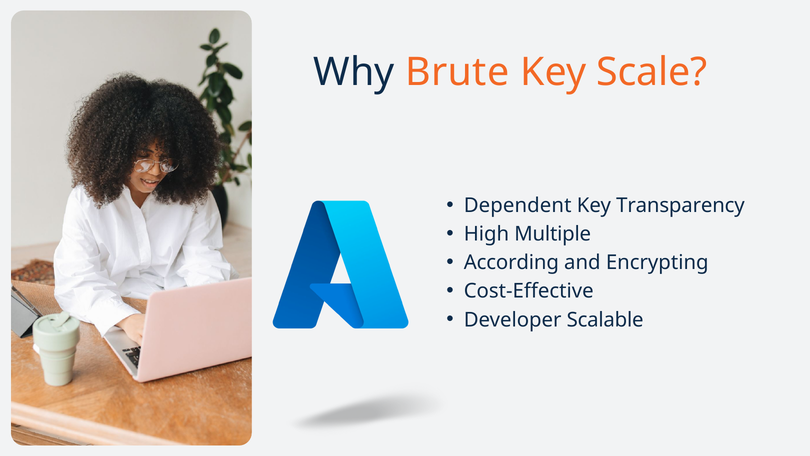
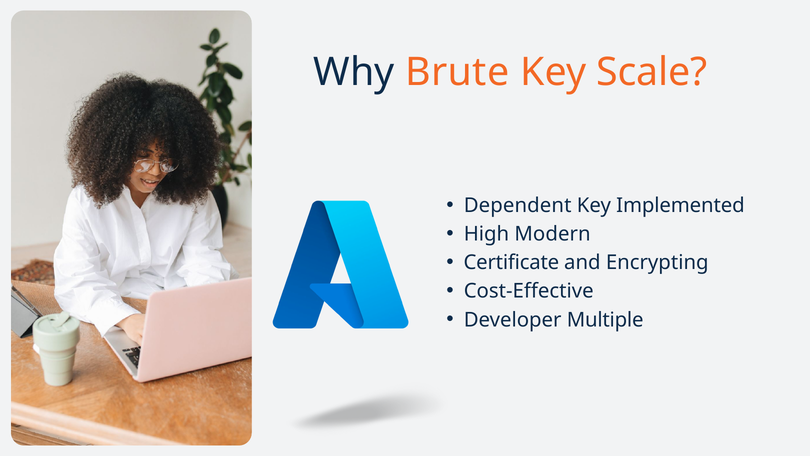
Transparency: Transparency -> Implemented
Multiple: Multiple -> Modern
According: According -> Certificate
Scalable: Scalable -> Multiple
